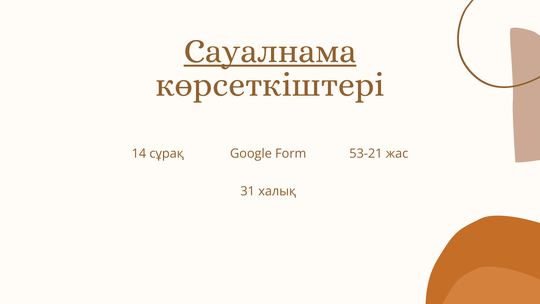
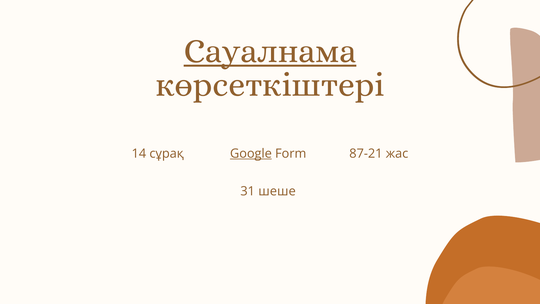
Google underline: none -> present
53-21: 53-21 -> 87-21
халық: халық -> шеше
